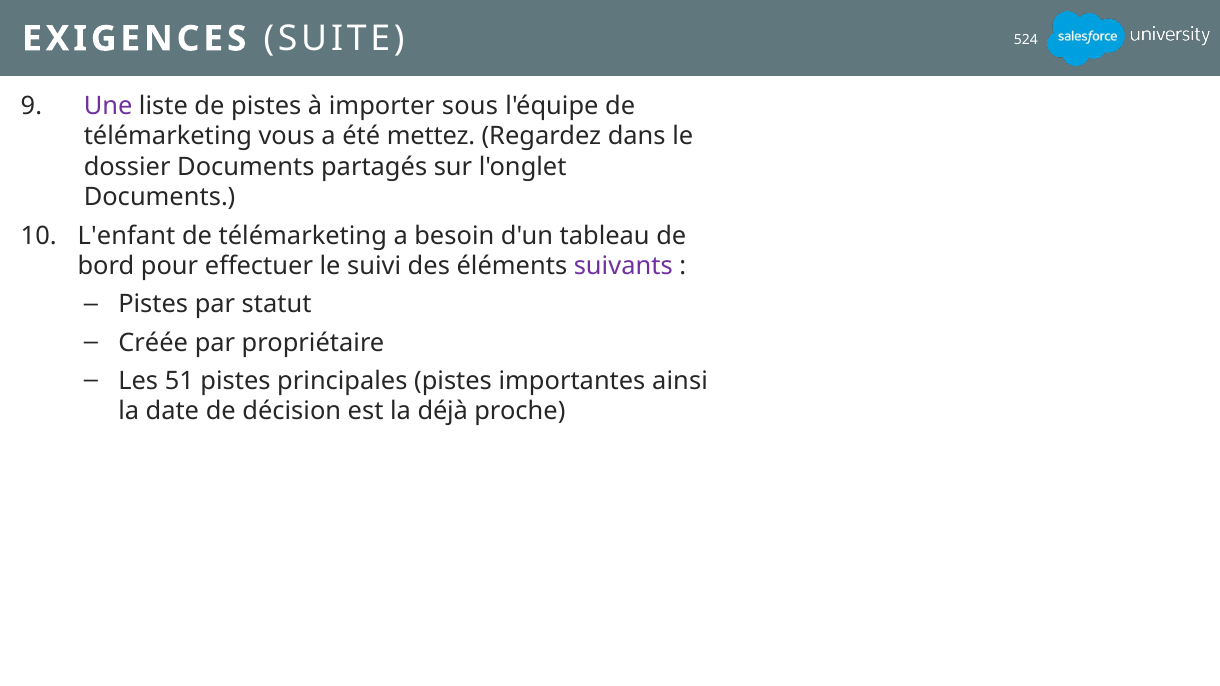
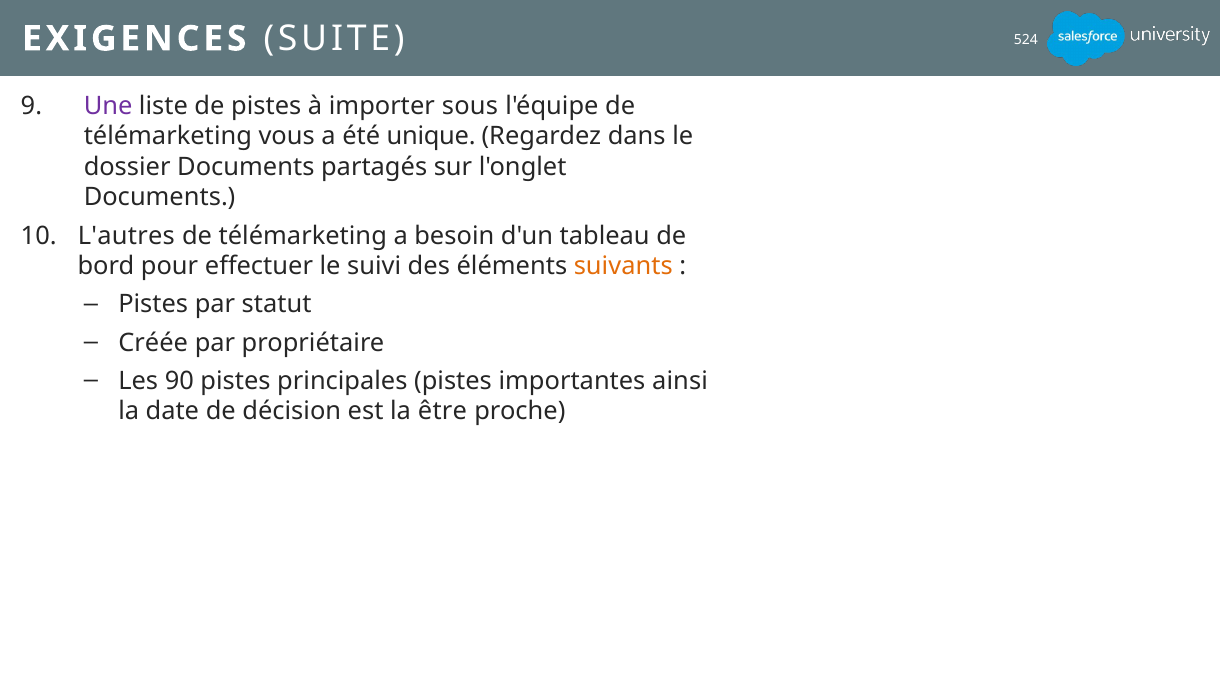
mettez: mettez -> unique
L'enfant: L'enfant -> L'autres
suivants colour: purple -> orange
51: 51 -> 90
déjà: déjà -> être
